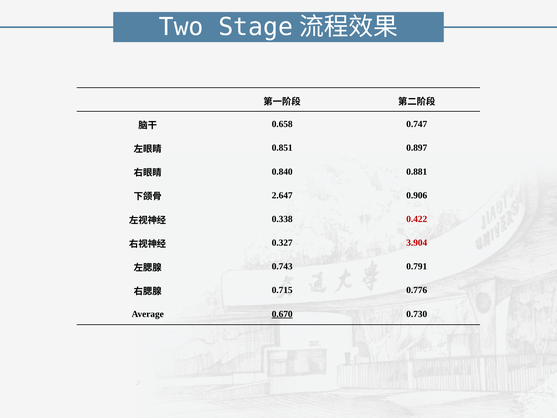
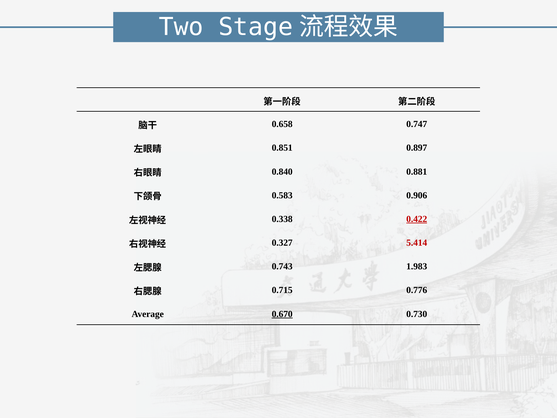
2.647: 2.647 -> 0.583
0.422 underline: none -> present
3.904: 3.904 -> 5.414
0.791: 0.791 -> 1.983
